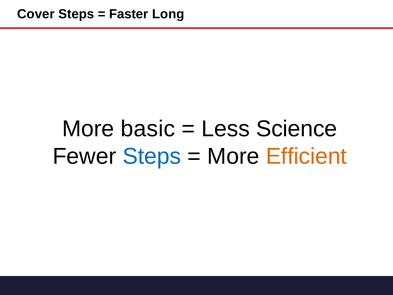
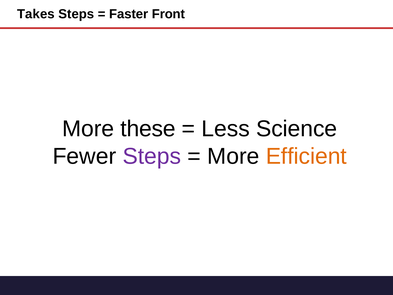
Cover: Cover -> Takes
Long: Long -> Front
basic: basic -> these
Steps at (152, 156) colour: blue -> purple
